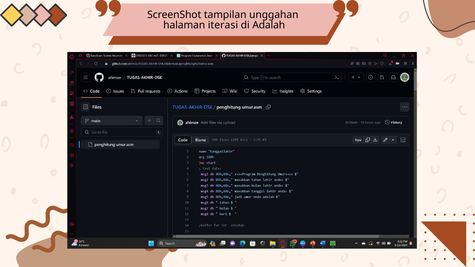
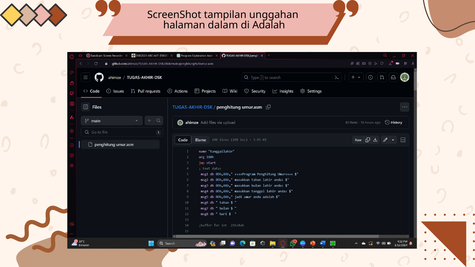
iterasi: iterasi -> dalam
